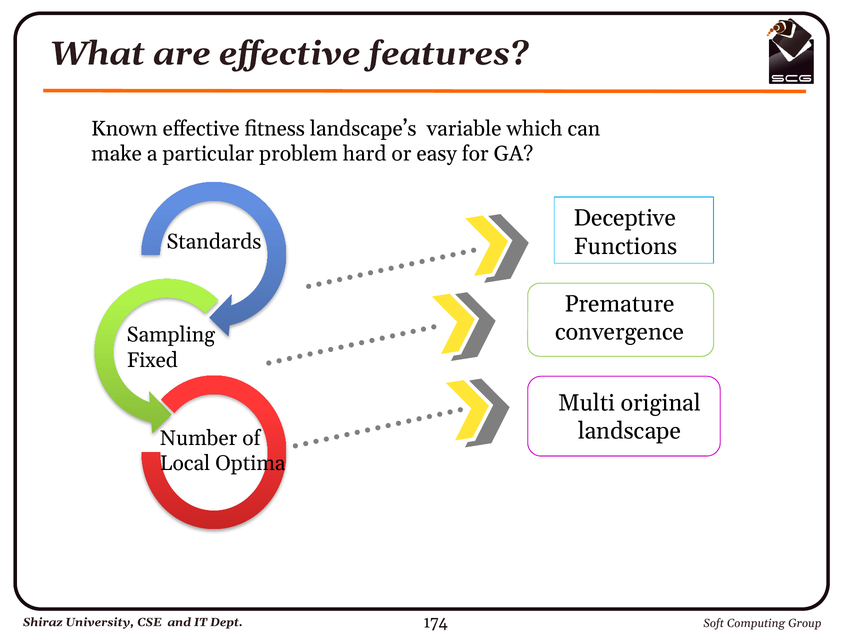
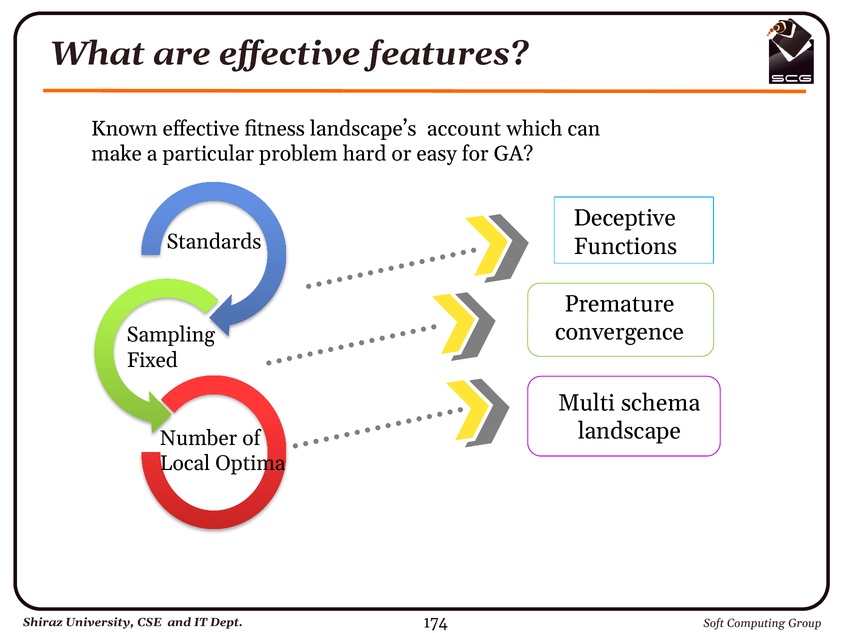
variable: variable -> account
original: original -> schema
